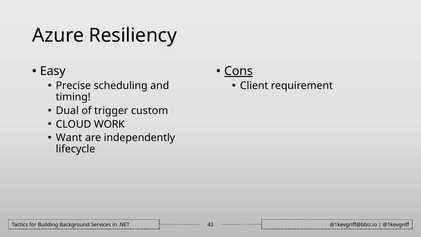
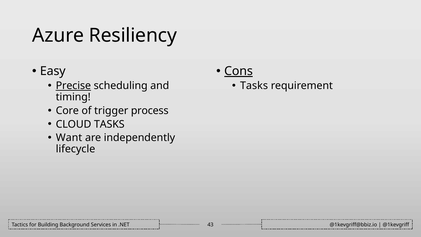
Precise underline: none -> present
Client at (254, 86): Client -> Tasks
Dual: Dual -> Core
custom: custom -> process
CLOUD WORK: WORK -> TASKS
